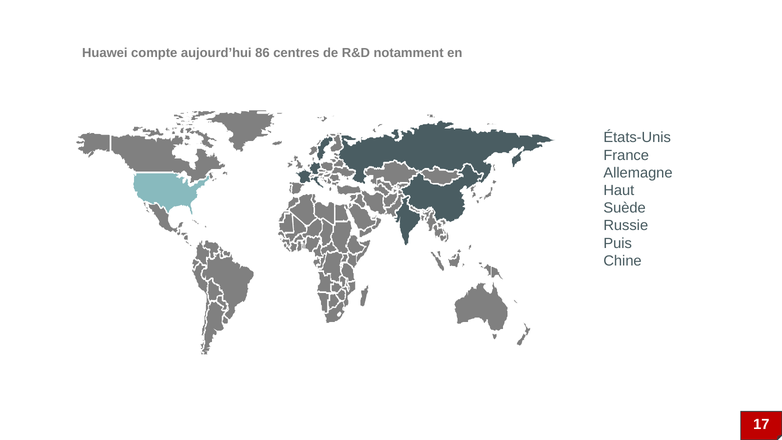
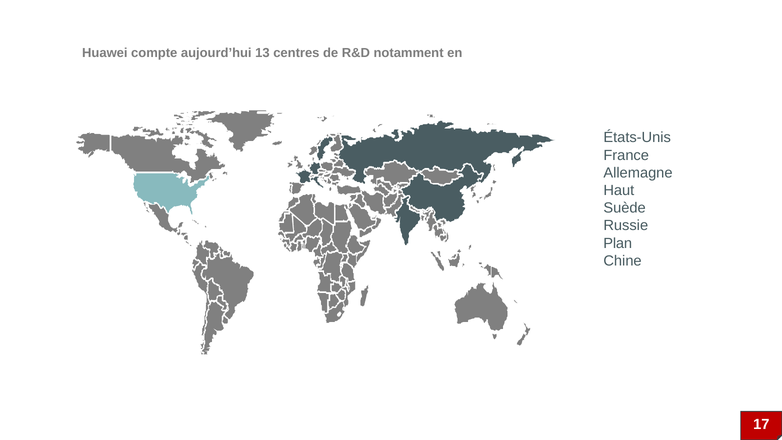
86: 86 -> 13
Puis: Puis -> Plan
